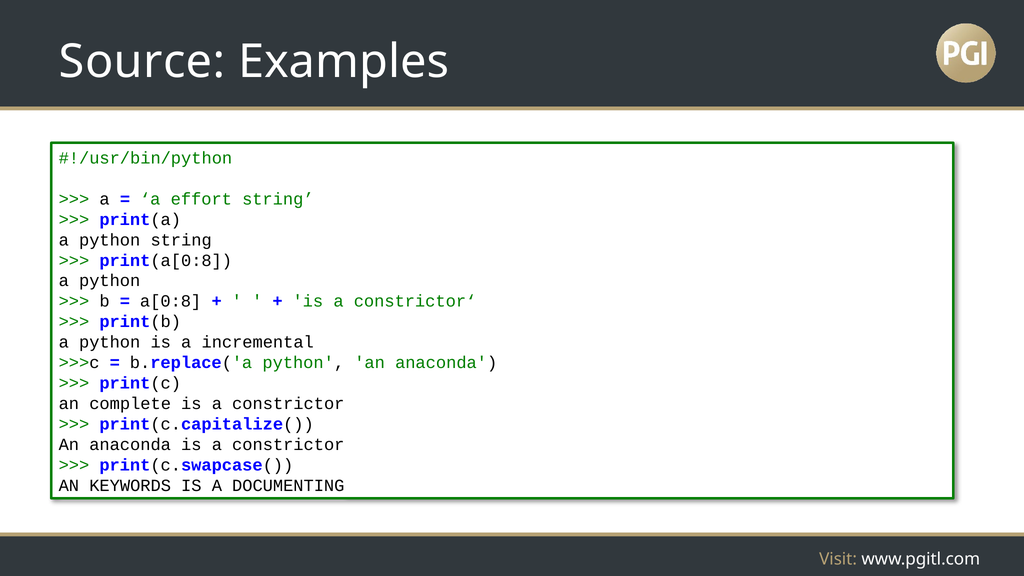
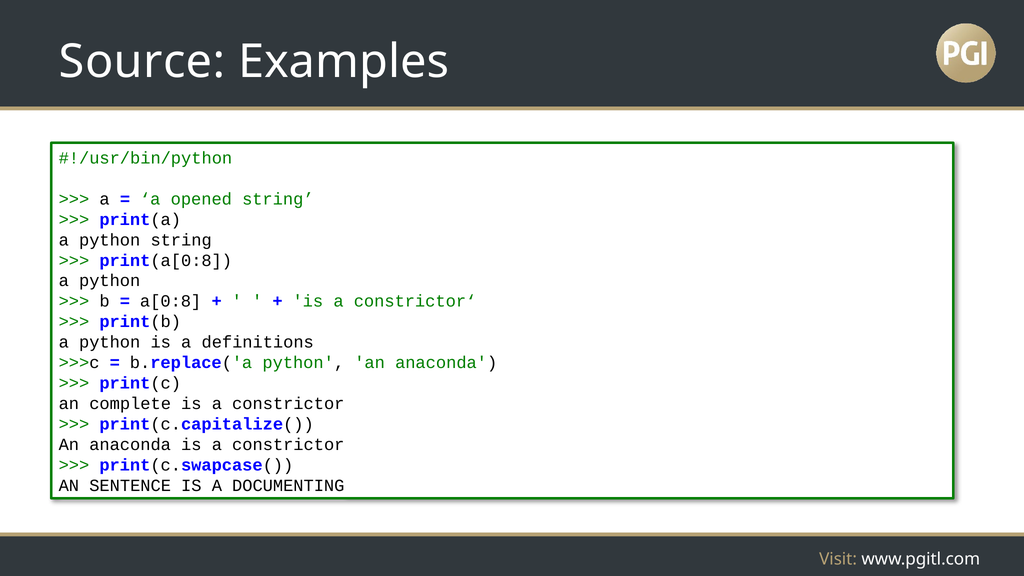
effort: effort -> opened
incremental: incremental -> definitions
KEYWORDS: KEYWORDS -> SENTENCE
